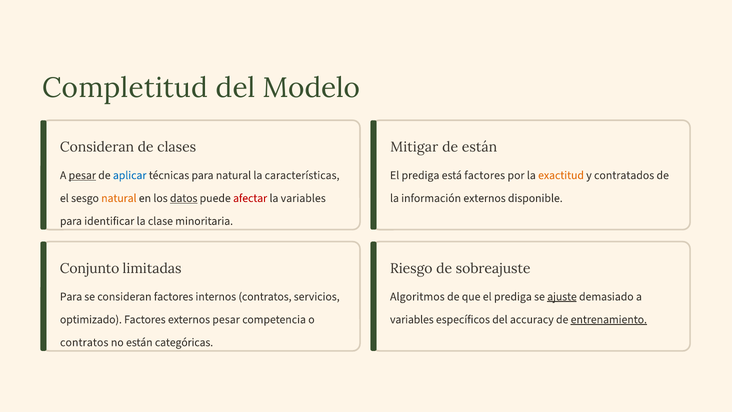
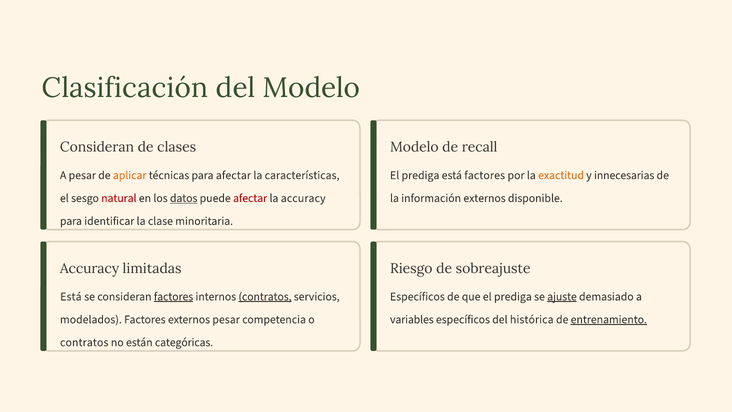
Completitud: Completitud -> Clasificación
Mitigar at (414, 147): Mitigar -> Modelo
de están: están -> recall
pesar at (82, 175) underline: present -> none
aplicar colour: blue -> orange
para natural: natural -> afectar
contratados: contratados -> innecesarias
natural at (119, 198) colour: orange -> red
la variables: variables -> accuracy
Conjunto at (90, 268): Conjunto -> Accuracy
Para at (71, 296): Para -> Está
factores at (174, 296) underline: none -> present
contratos at (265, 296) underline: none -> present
Algoritmos at (417, 296): Algoritmos -> Específicos
optimizado: optimizado -> modelados
accuracy: accuracy -> histórica
